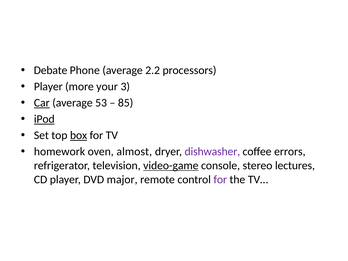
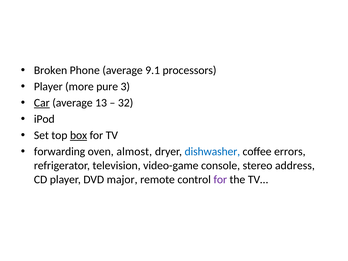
Debate: Debate -> Broken
2.2: 2.2 -> 9.1
your: your -> pure
53: 53 -> 13
85: 85 -> 32
iPod underline: present -> none
homework: homework -> forwarding
dishwasher colour: purple -> blue
video-game underline: present -> none
lectures: lectures -> address
